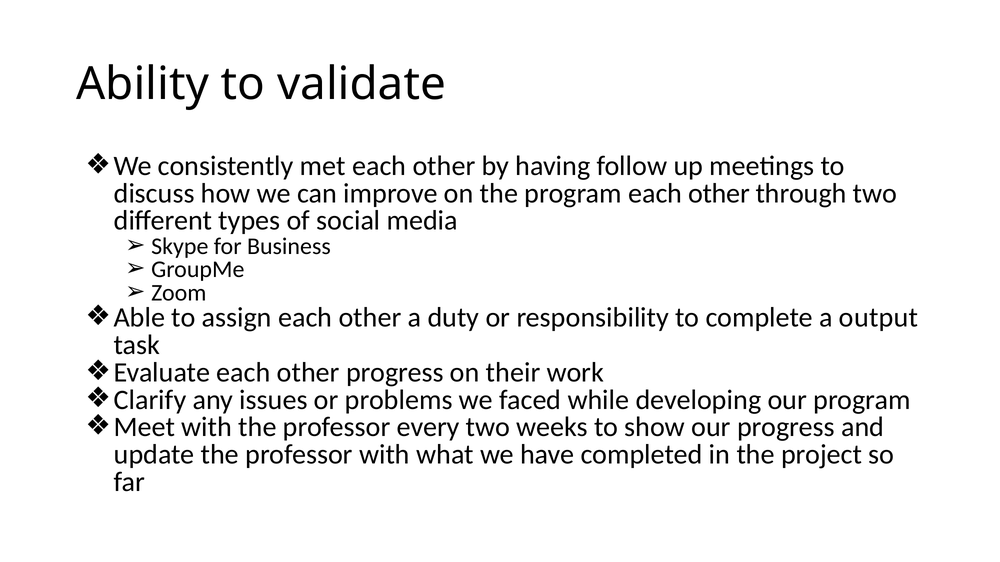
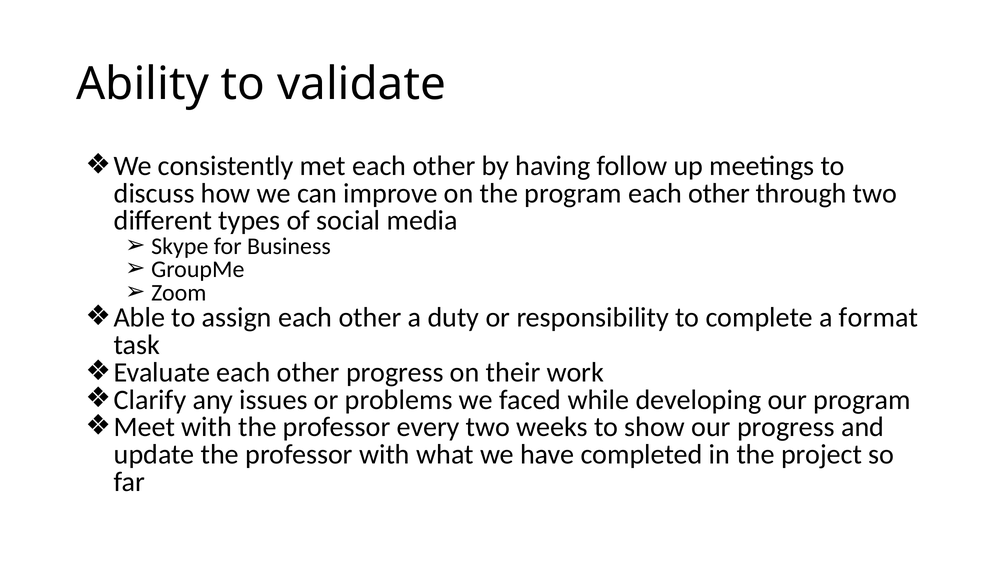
output: output -> format
